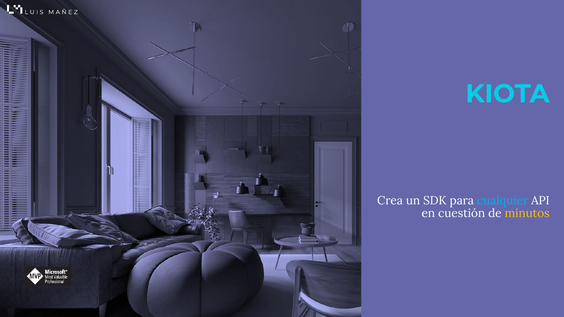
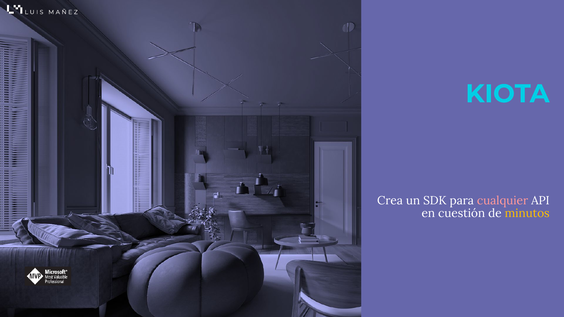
cualquier colour: light blue -> pink
